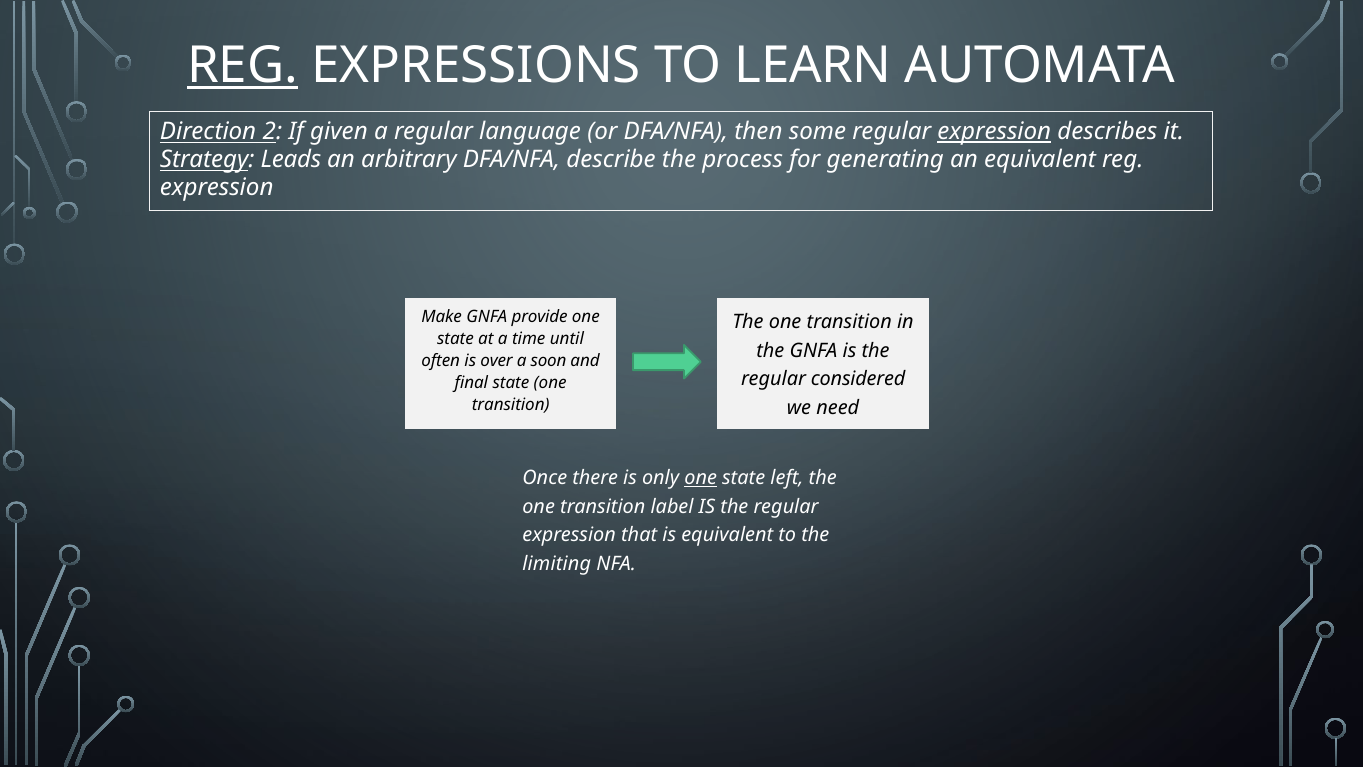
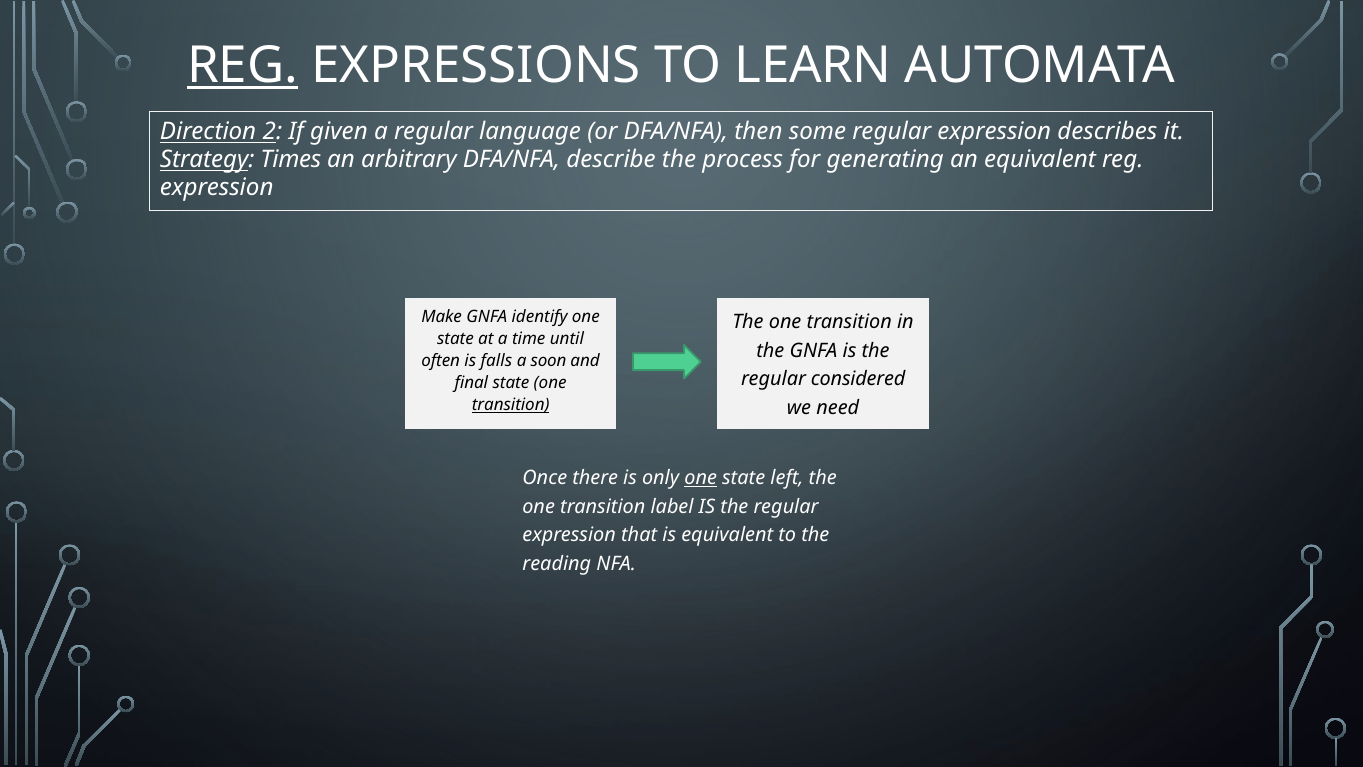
expression at (994, 132) underline: present -> none
Leads: Leads -> Times
provide: provide -> identify
over: over -> falls
transition at (511, 405) underline: none -> present
limiting: limiting -> reading
